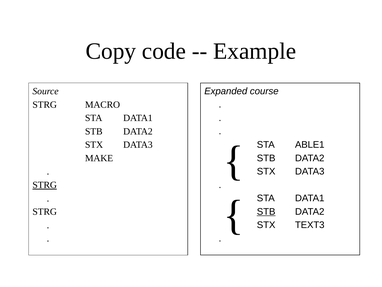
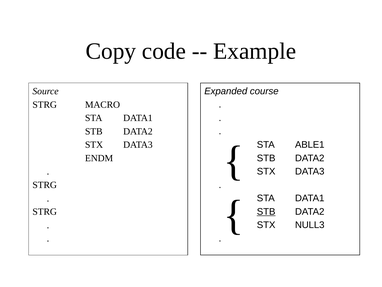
MAKE: MAKE -> ENDM
STRG at (45, 185) underline: present -> none
TEXT3: TEXT3 -> NULL3
